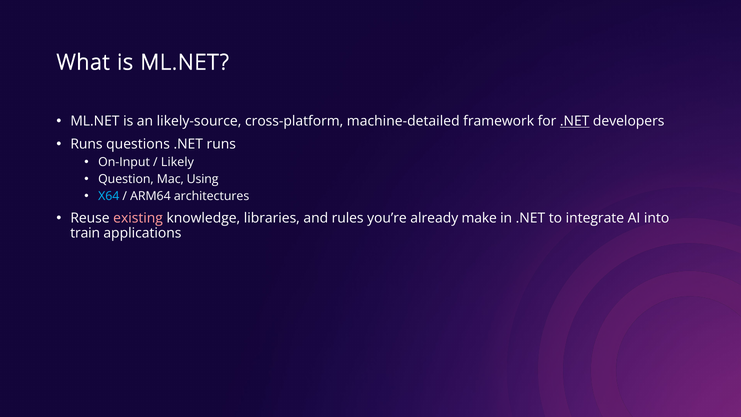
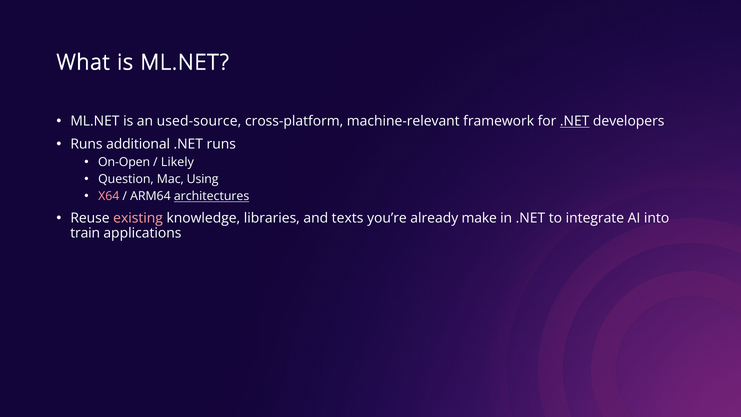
likely-source: likely-source -> used-source
machine-detailed: machine-detailed -> machine-relevant
questions: questions -> additional
On-Input: On-Input -> On-Open
X64 colour: light blue -> pink
architectures underline: none -> present
rules: rules -> texts
